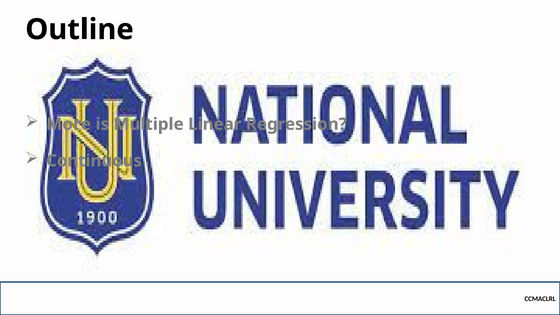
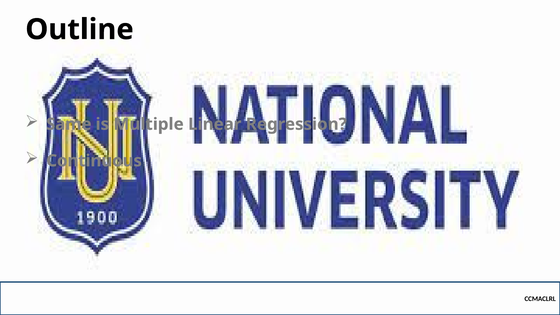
More: More -> Same
